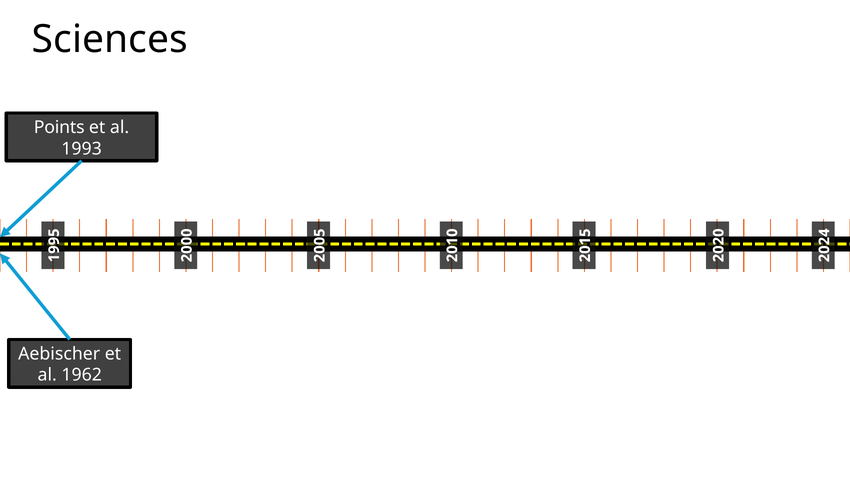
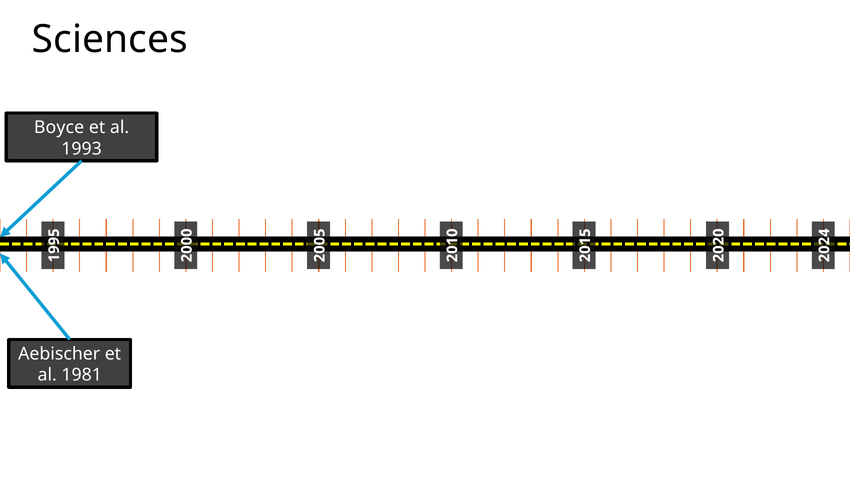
Points: Points -> Boyce
1962: 1962 -> 1981
